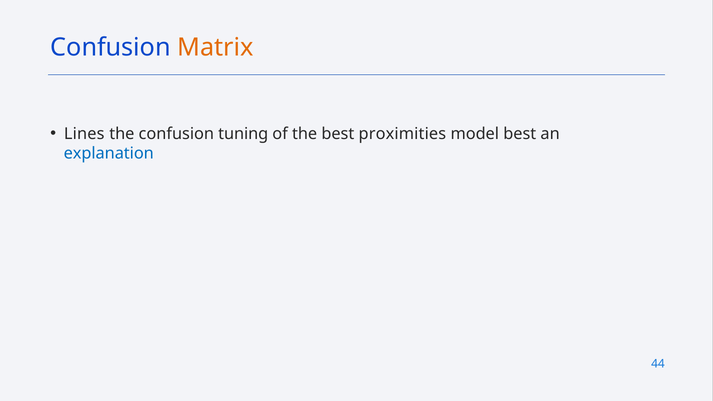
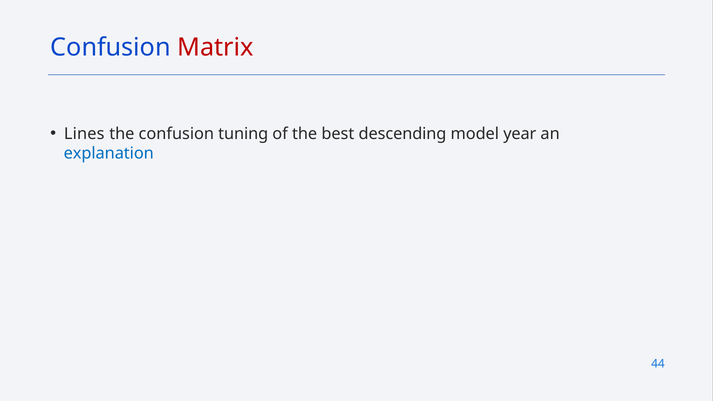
Matrix colour: orange -> red
proximities: proximities -> descending
model best: best -> year
